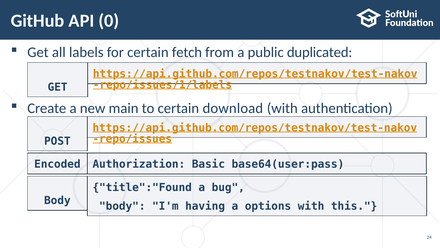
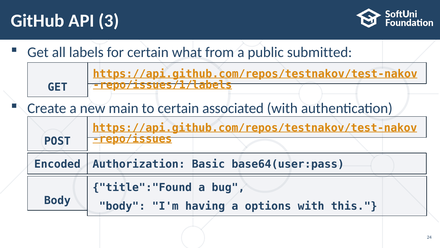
0: 0 -> 3
fetch: fetch -> what
duplicated: duplicated -> submitted
download: download -> associated
